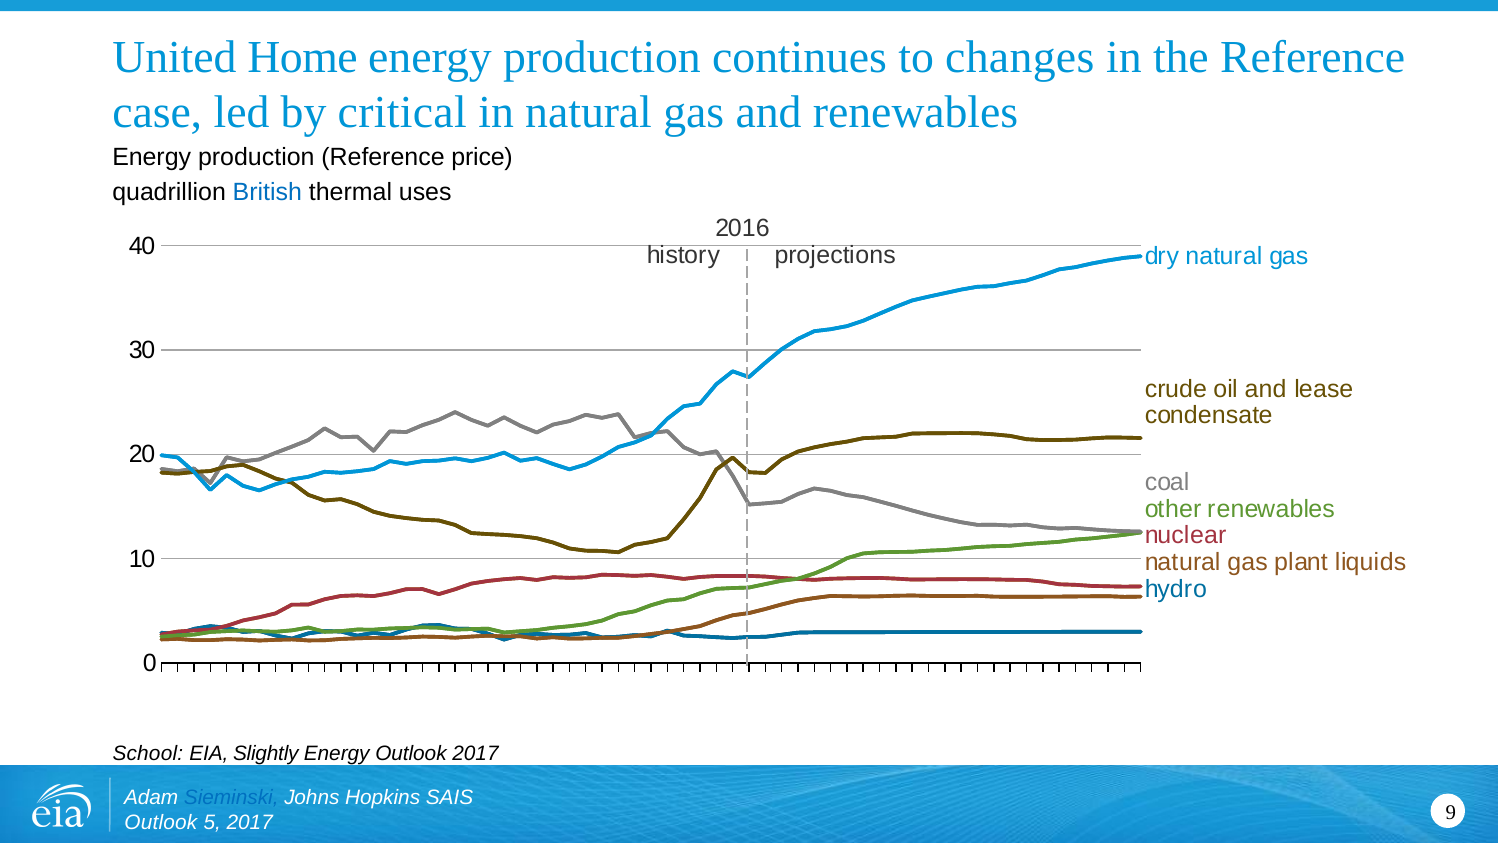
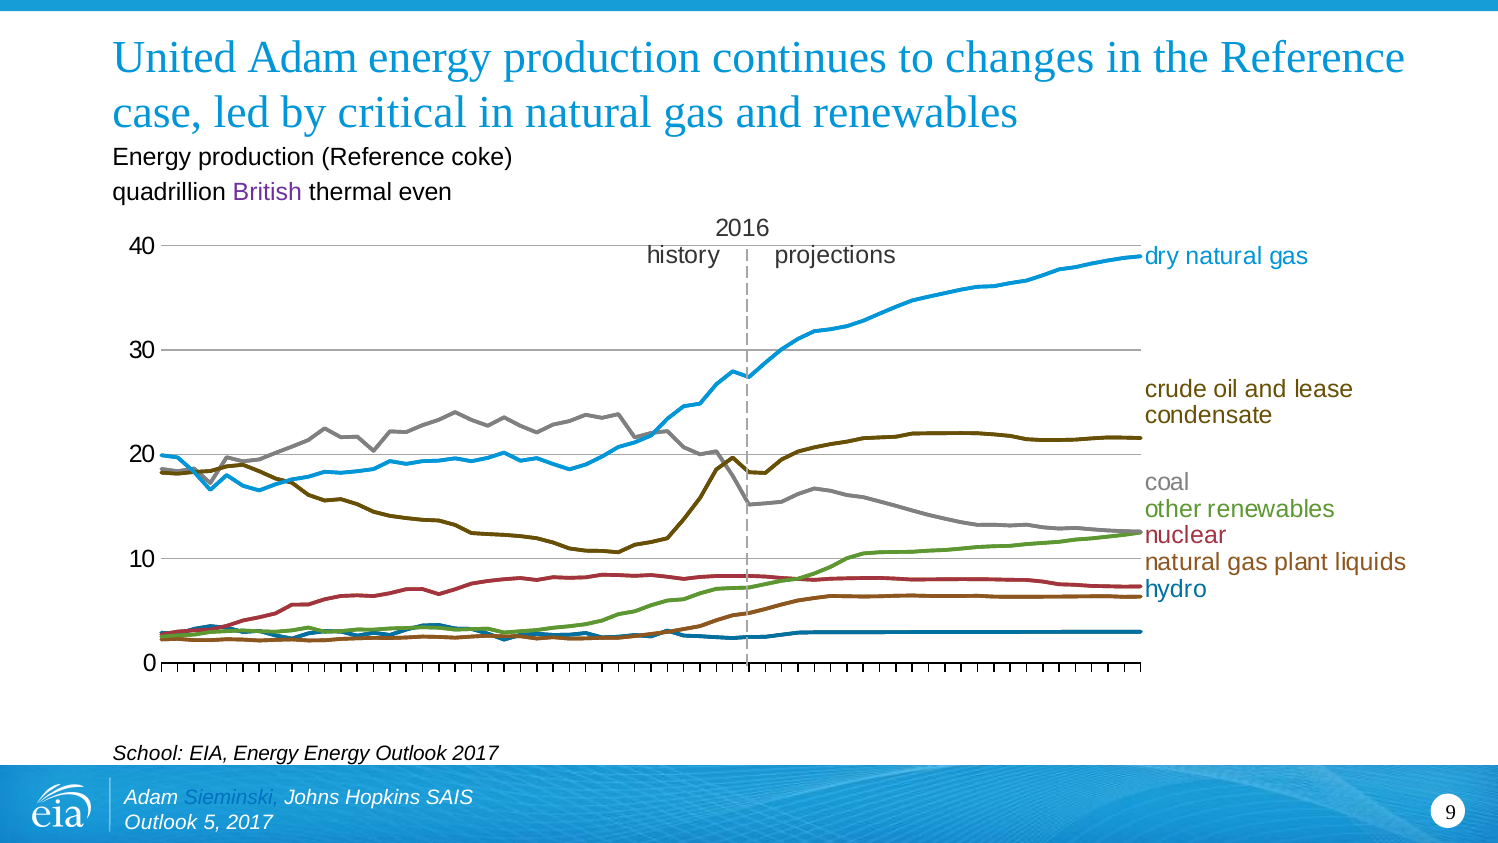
United Home: Home -> Adam
price: price -> coke
British colour: blue -> purple
uses: uses -> even
EIA Slightly: Slightly -> Energy
